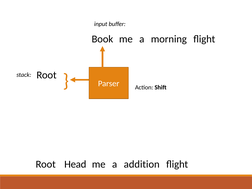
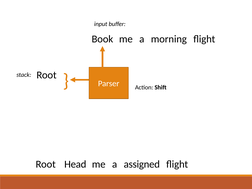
addition: addition -> assigned
